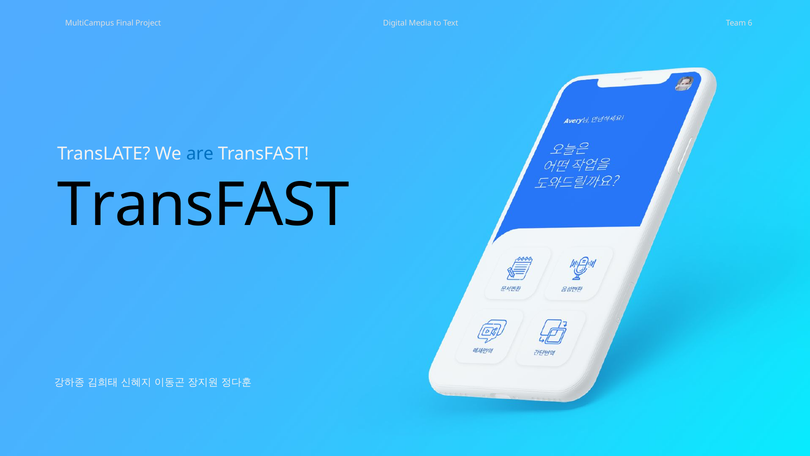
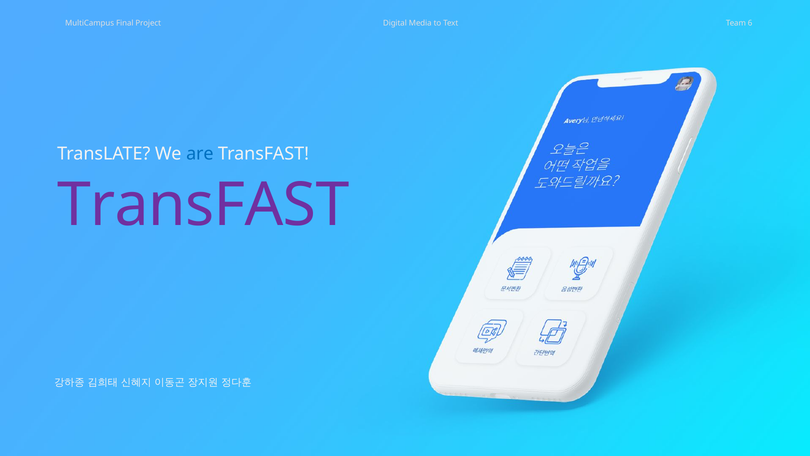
TransFAST at (203, 205) colour: black -> purple
